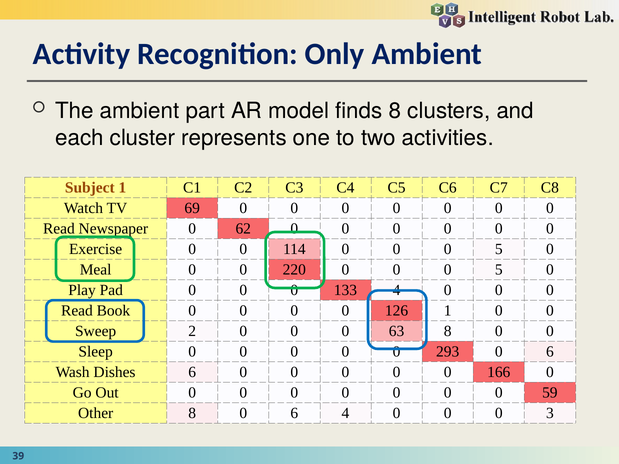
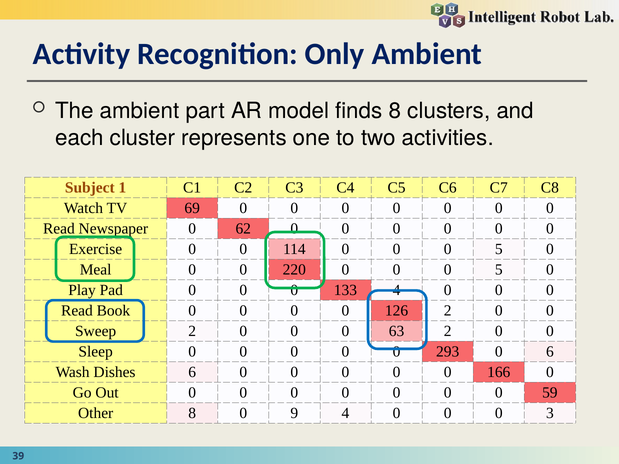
126 1: 1 -> 2
63 8: 8 -> 2
8 0 6: 6 -> 9
